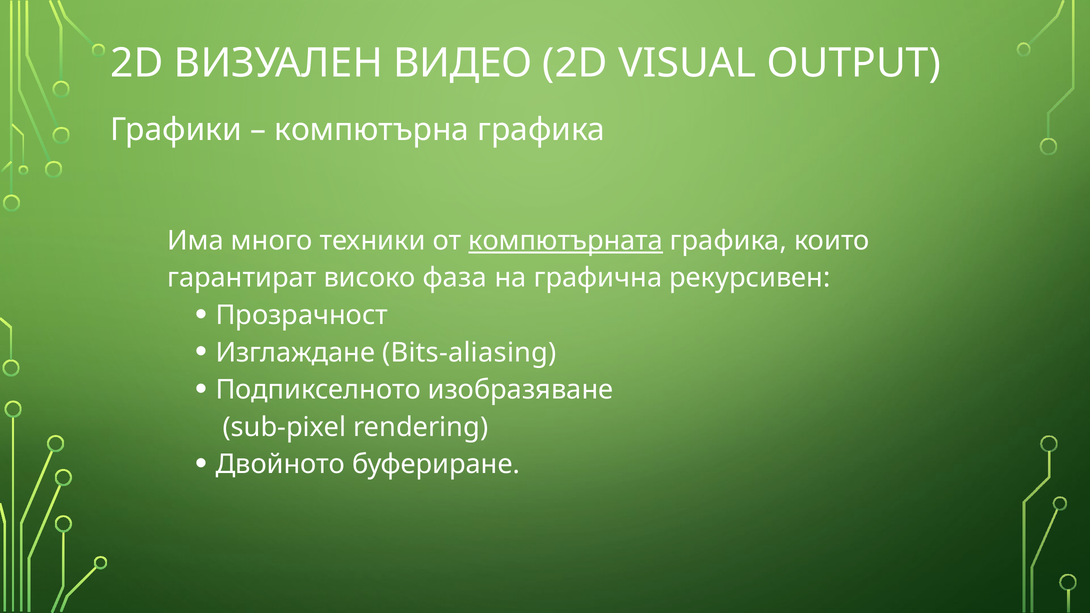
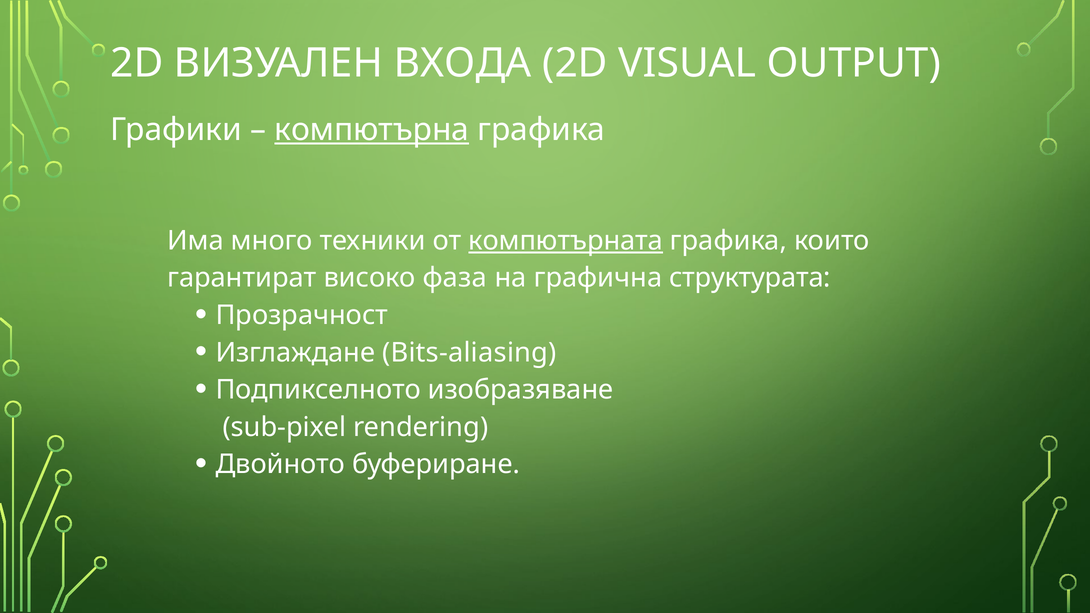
ВИДЕО: ВИДЕО -> ВХОДА
компютърна underline: none -> present
рекурсивен: рекурсивен -> структурата
